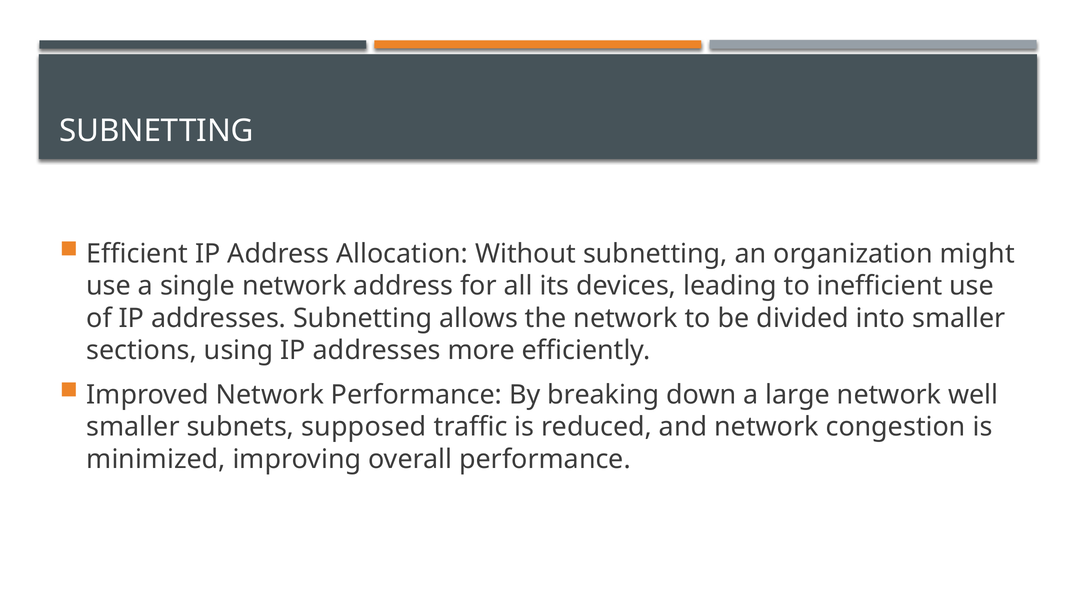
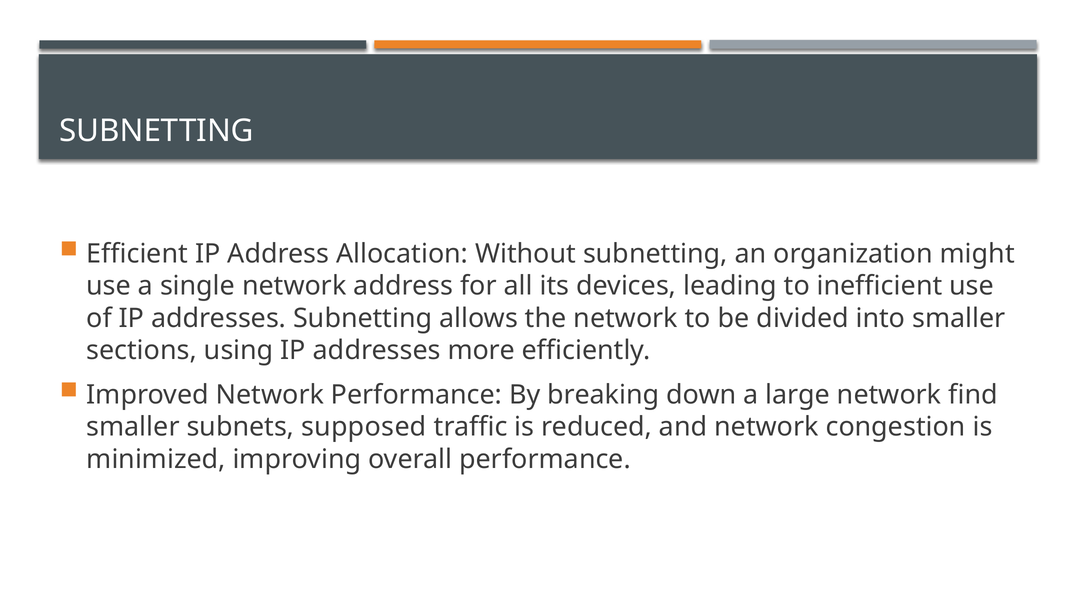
well: well -> find
